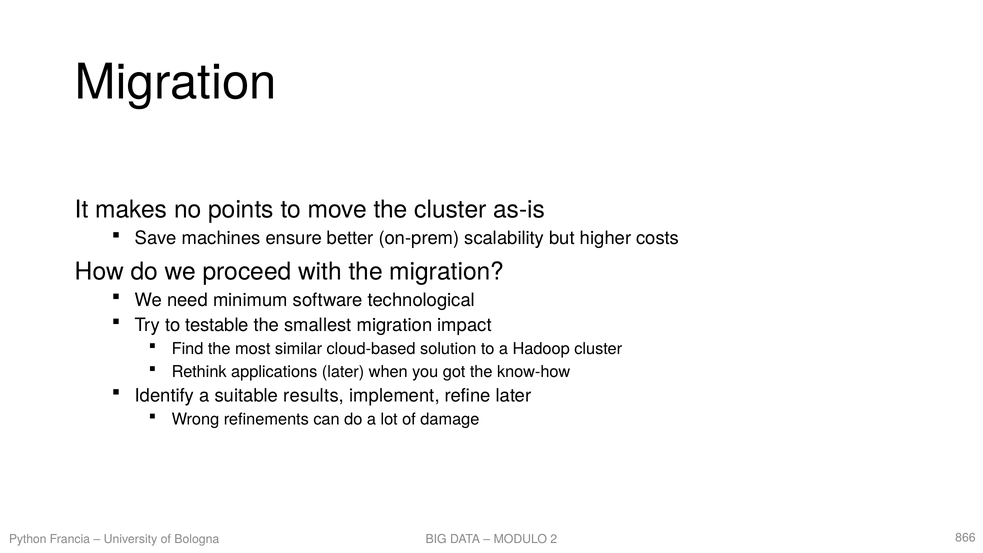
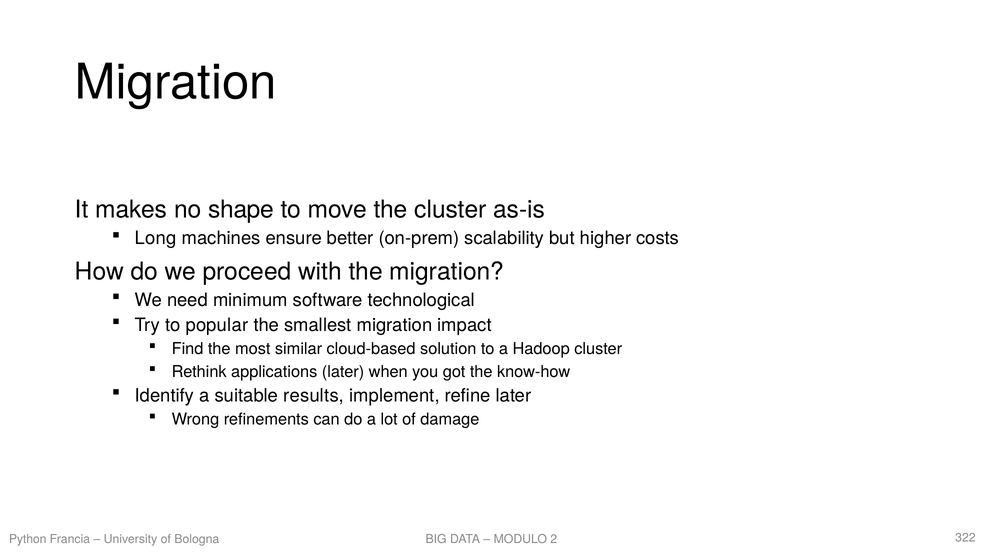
points: points -> shape
Save: Save -> Long
testable: testable -> popular
866: 866 -> 322
